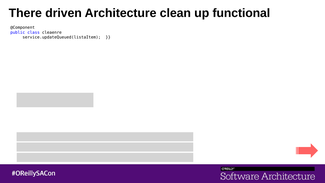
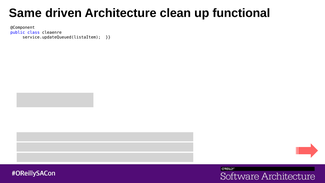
There: There -> Same
